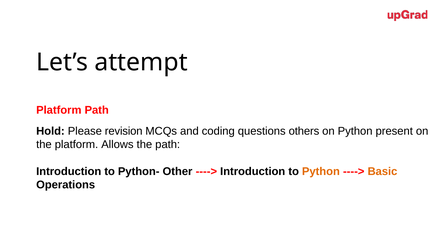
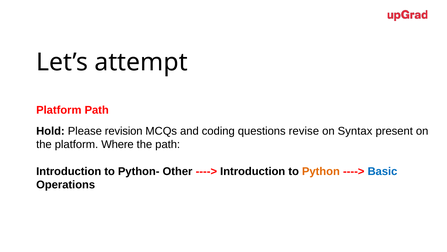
others: others -> revise
on Python: Python -> Syntax
Allows: Allows -> Where
Basic colour: orange -> blue
